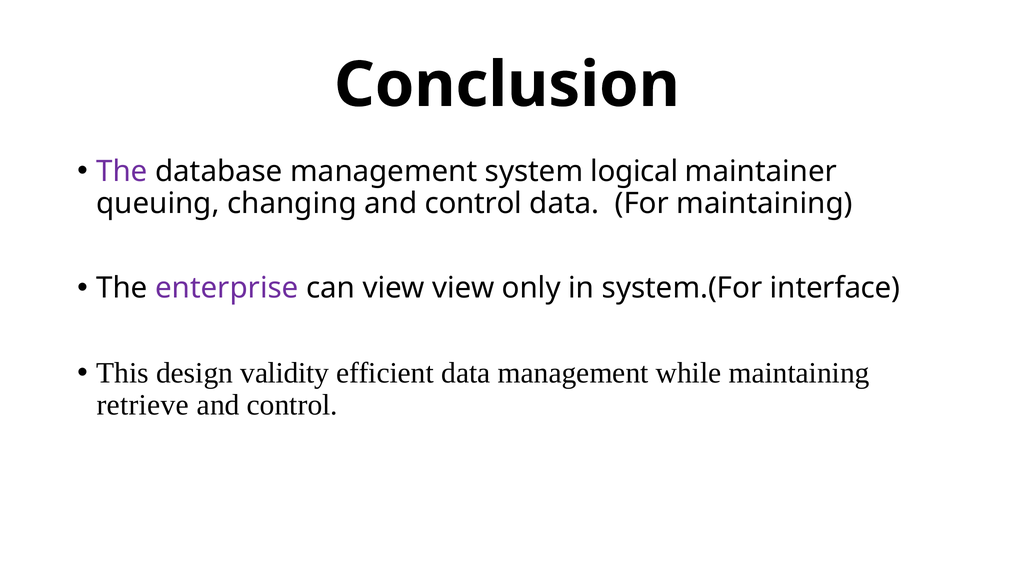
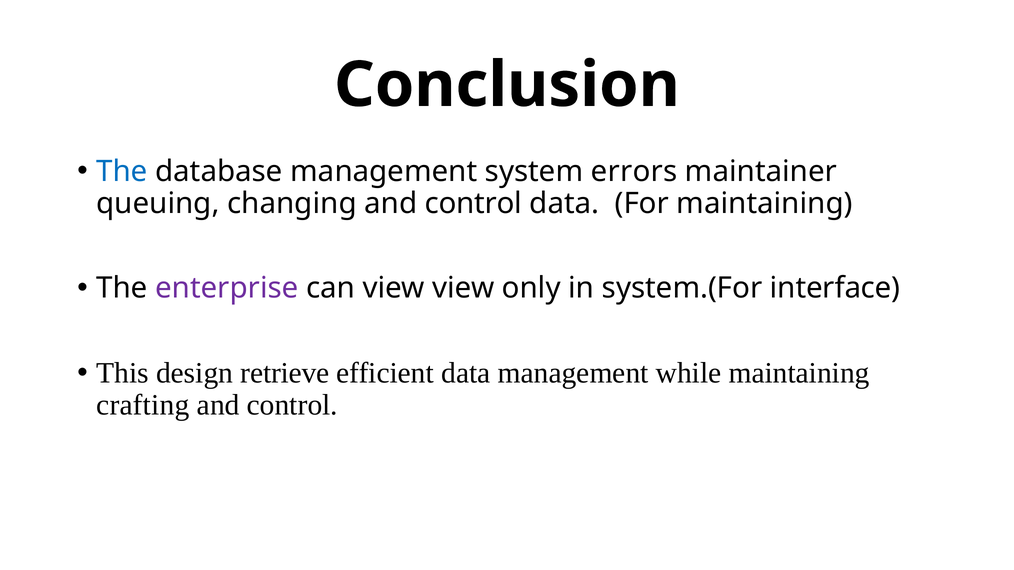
The at (122, 171) colour: purple -> blue
logical: logical -> errors
validity: validity -> retrieve
retrieve: retrieve -> crafting
